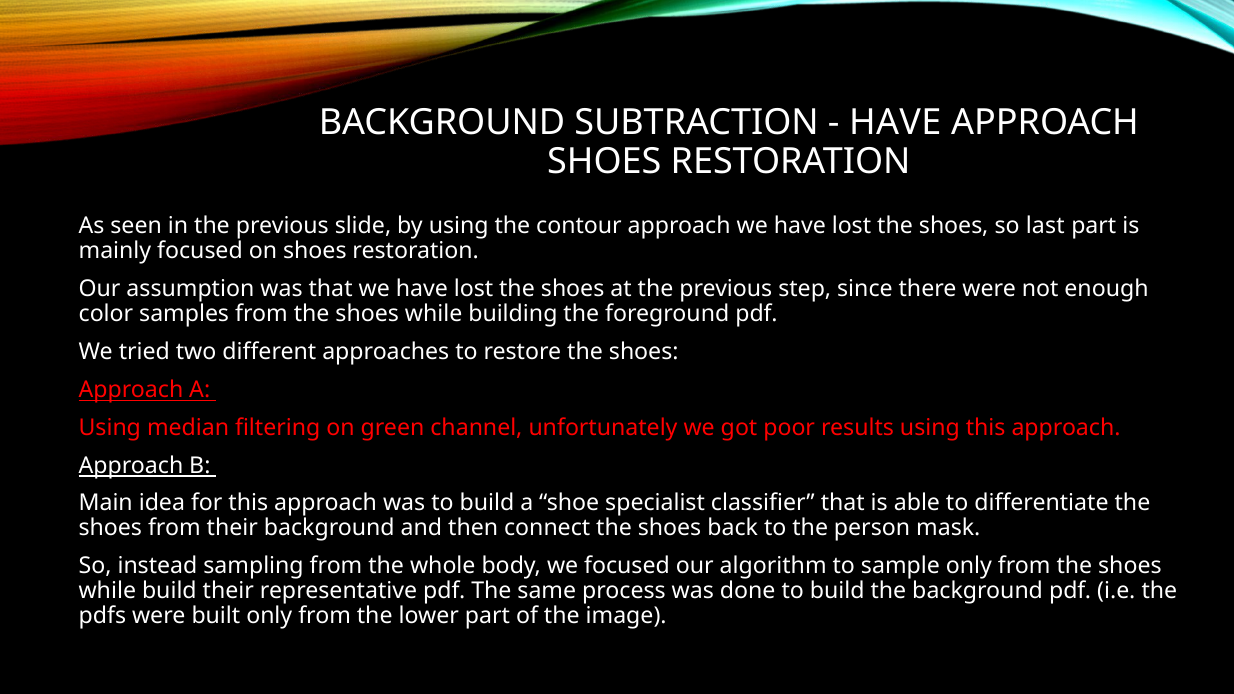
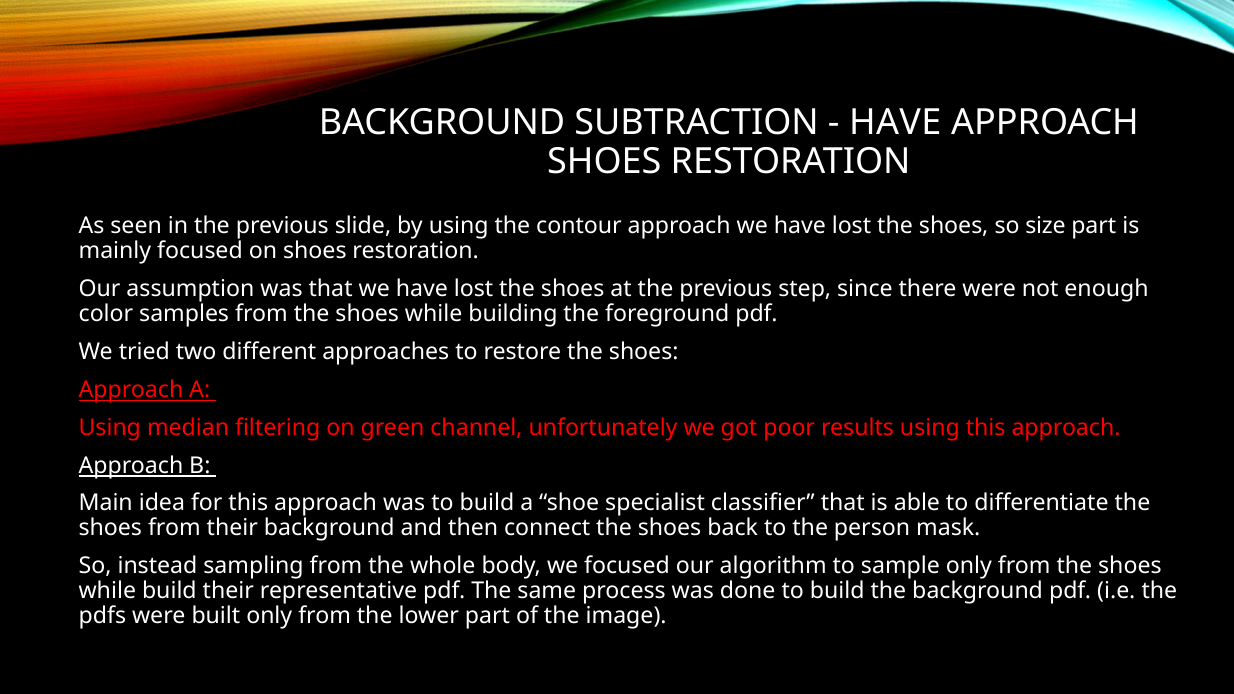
last: last -> size
